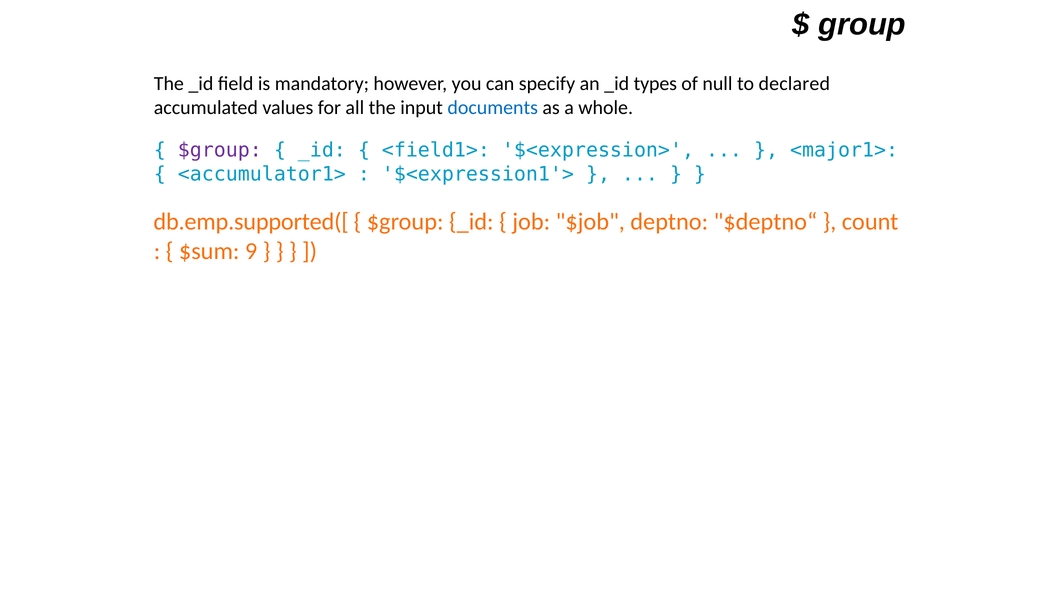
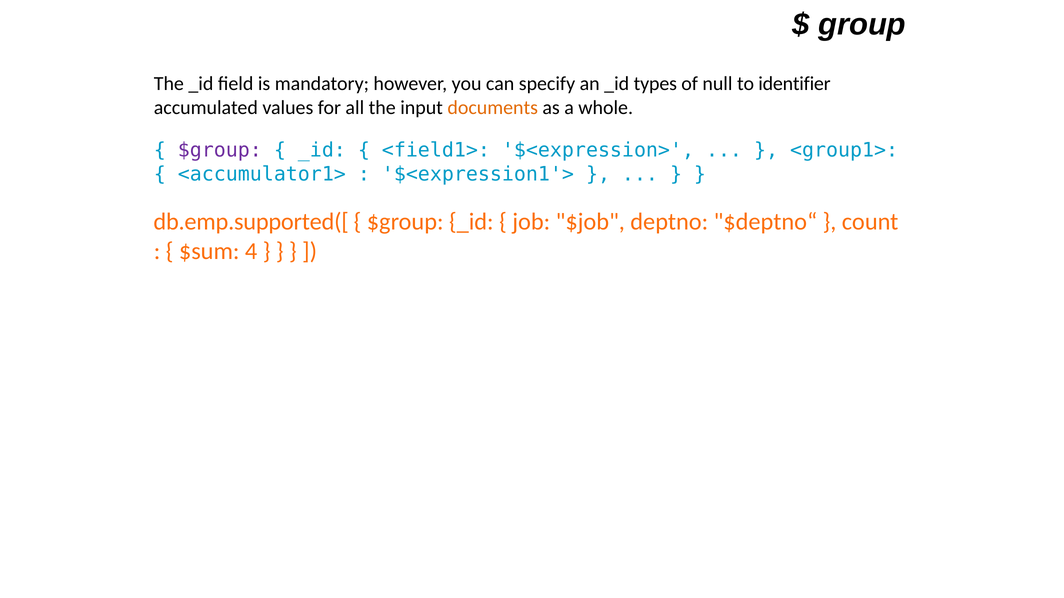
declared: declared -> identifier
documents colour: blue -> orange
<major1>: <major1> -> <group1>
9: 9 -> 4
